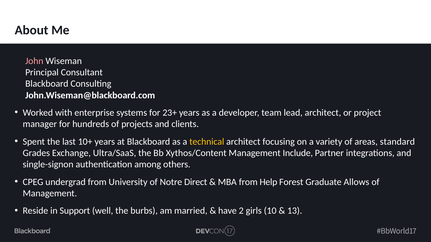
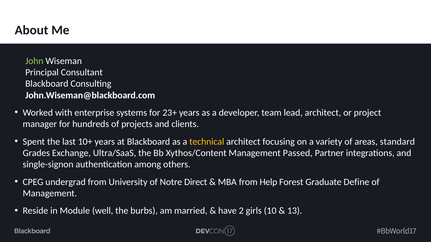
John colour: pink -> light green
Include: Include -> Passed
Allows: Allows -> Define
Support: Support -> Module
